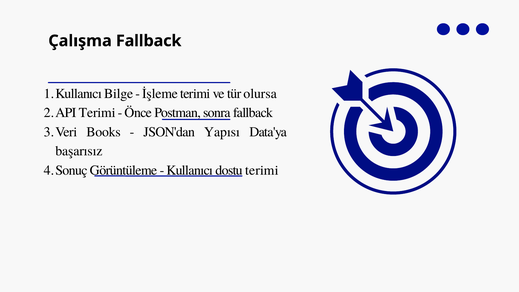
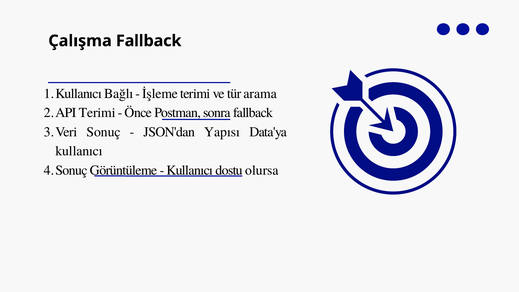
Bilge: Bilge -> Bağlı
olursa: olursa -> arama
Books: Books -> Sonuç
başarısız at (79, 151): başarısız -> kullanıcı
terimi at (262, 170): terimi -> olursa
